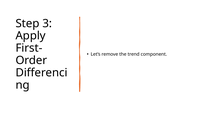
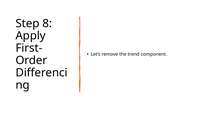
3: 3 -> 8
